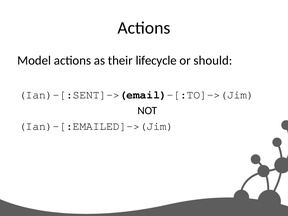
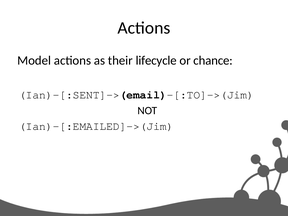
should: should -> chance
